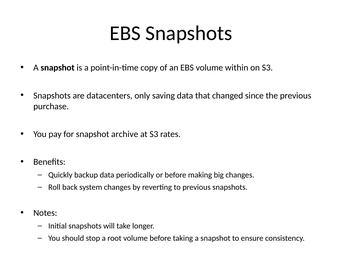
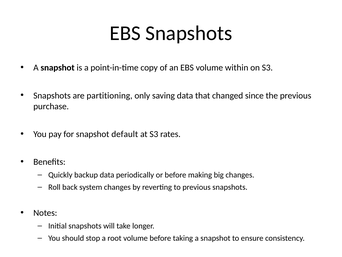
datacenters: datacenters -> partitioning
archive: archive -> default
